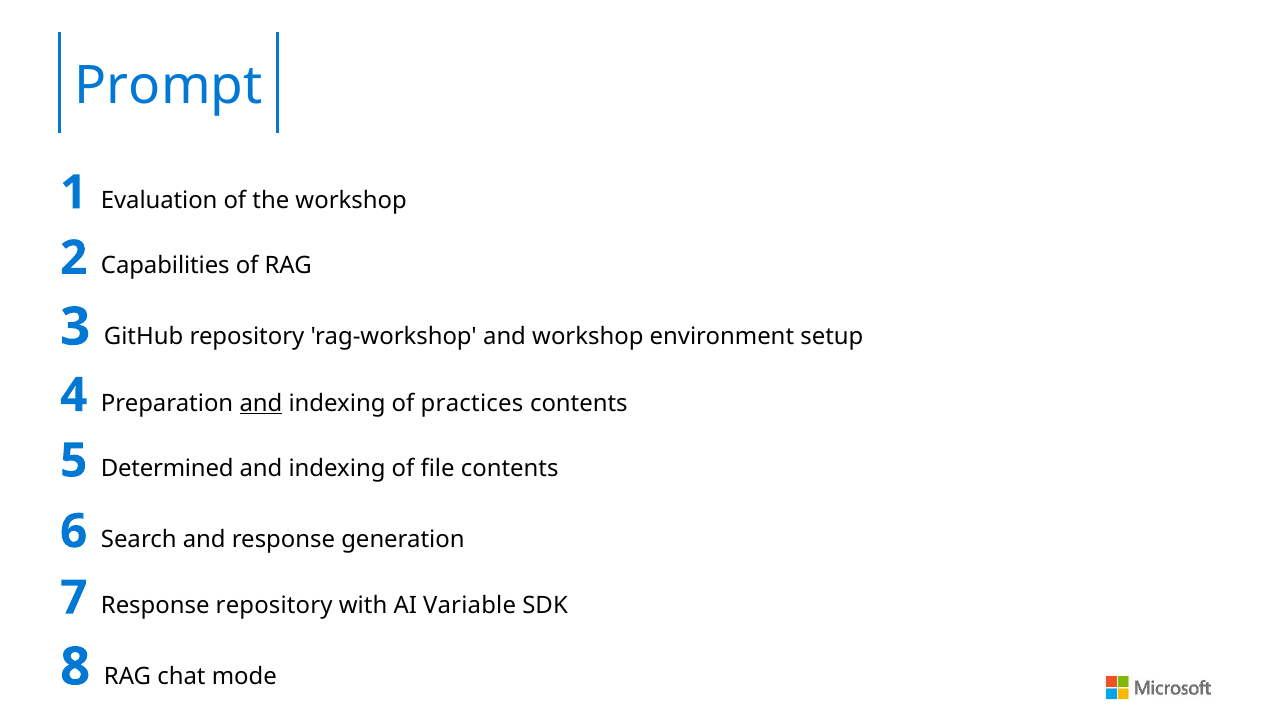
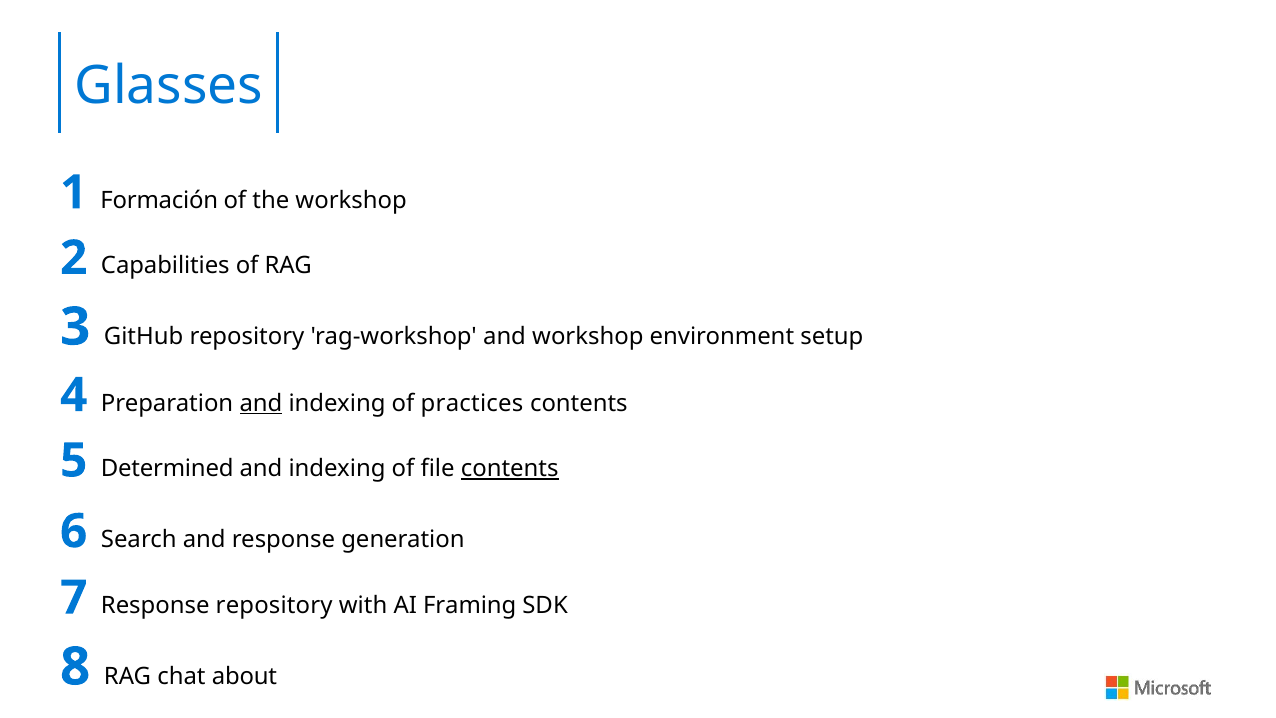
Prompt: Prompt -> Glasses
Evaluation: Evaluation -> Formación
contents at (510, 468) underline: none -> present
Variable: Variable -> Framing
mode: mode -> about
